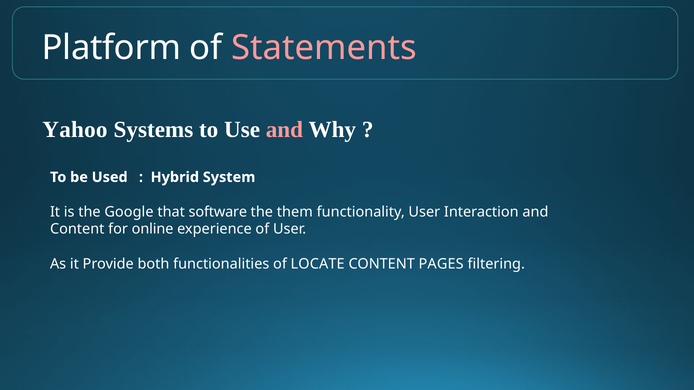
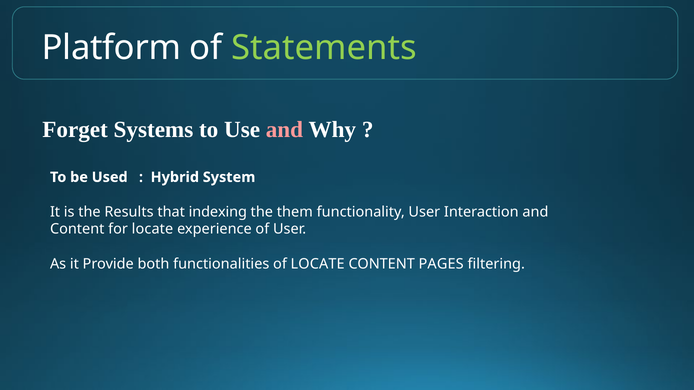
Statements colour: pink -> light green
Yahoo: Yahoo -> Forget
Google: Google -> Results
software: software -> indexing
for online: online -> locate
